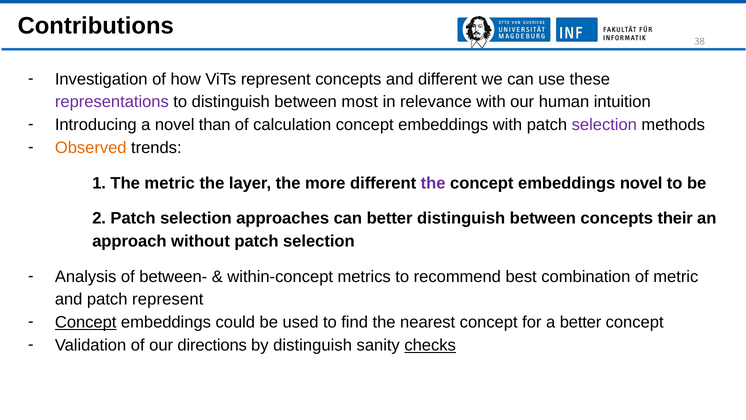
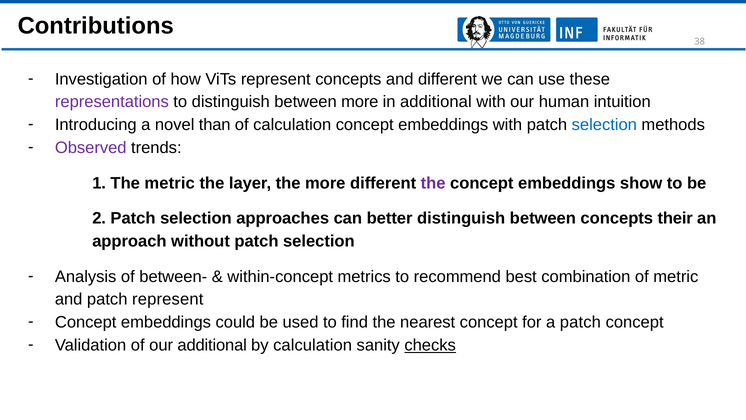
between most: most -> more
in relevance: relevance -> additional
selection at (604, 125) colour: purple -> blue
Observed colour: orange -> purple
embeddings novel: novel -> show
Concept at (86, 322) underline: present -> none
a better: better -> patch
our directions: directions -> additional
by distinguish: distinguish -> calculation
